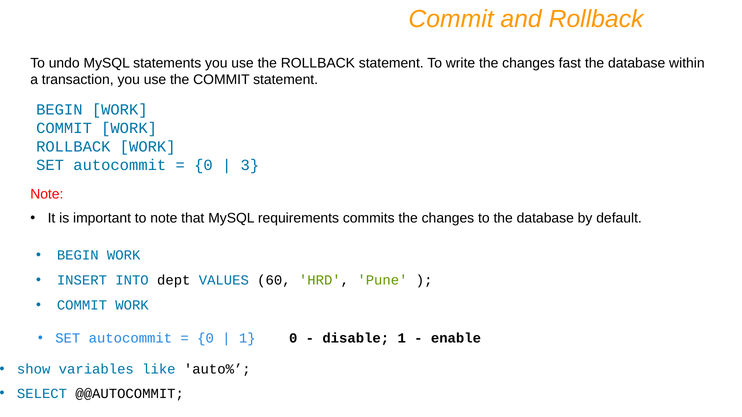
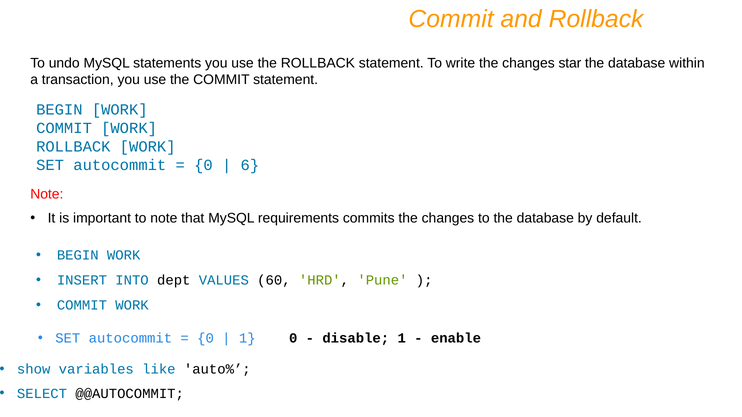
fast: fast -> star
3: 3 -> 6
